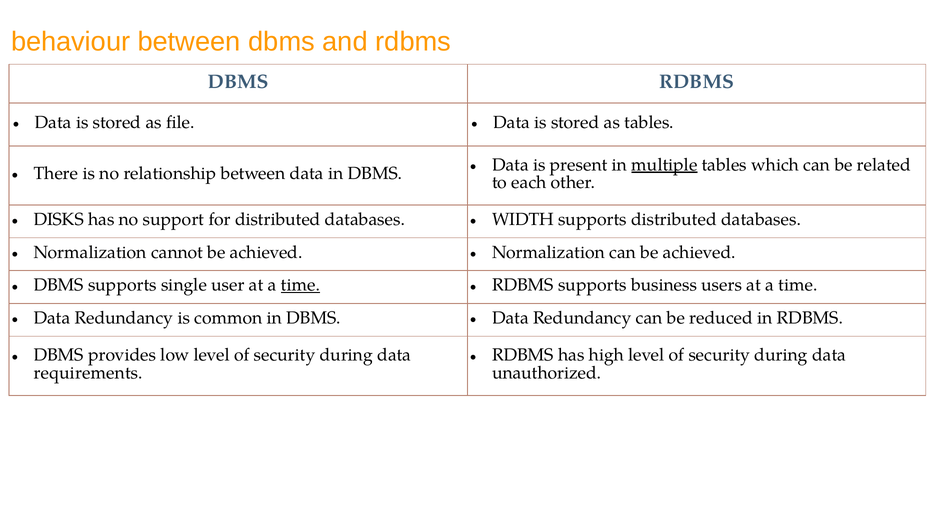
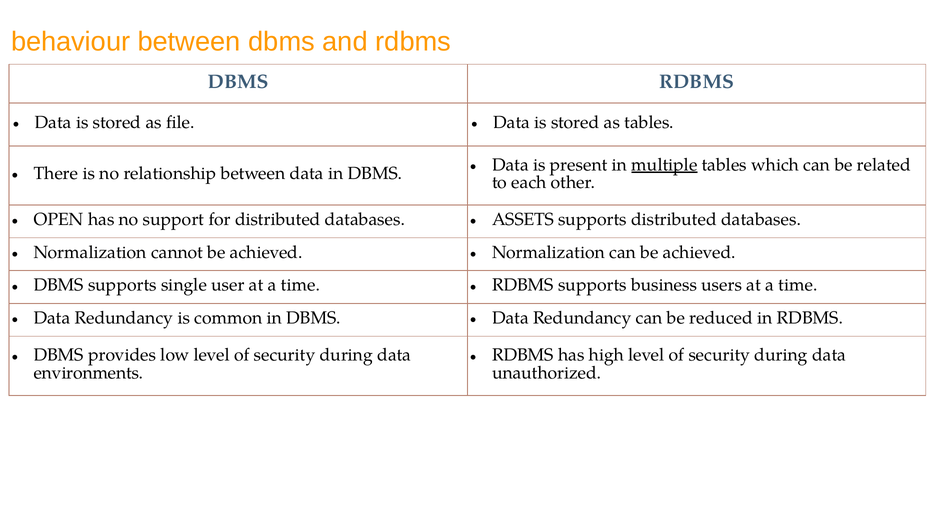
DISKS: DISKS -> OPEN
WIDTH: WIDTH -> ASSETS
time at (300, 285) underline: present -> none
requirements: requirements -> environments
